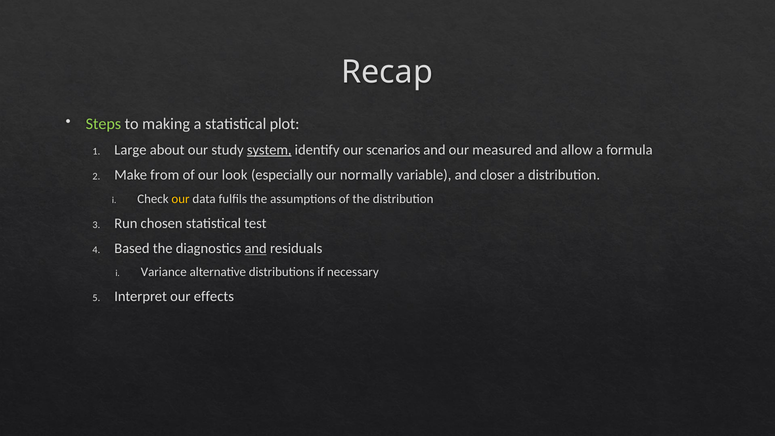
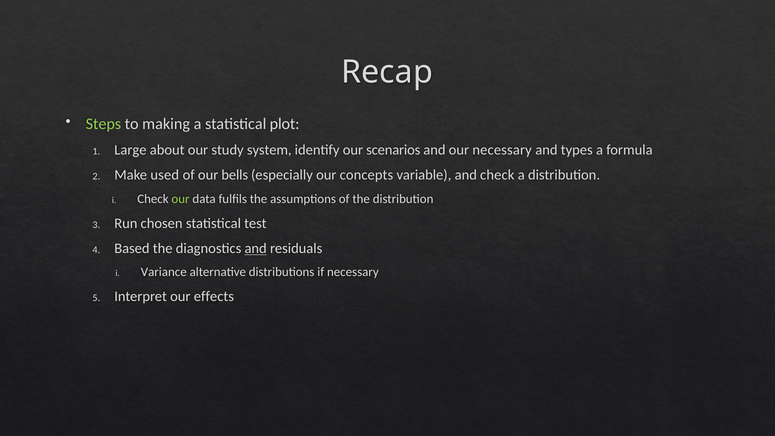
system underline: present -> none
our measured: measured -> necessary
allow: allow -> types
from: from -> used
look: look -> bells
normally: normally -> concepts
and closer: closer -> check
our at (181, 199) colour: yellow -> light green
